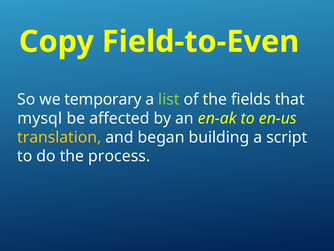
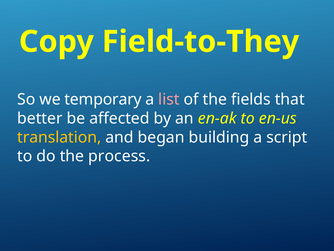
Field-to-Even: Field-to-Even -> Field-to-They
list colour: light green -> pink
mysql: mysql -> better
